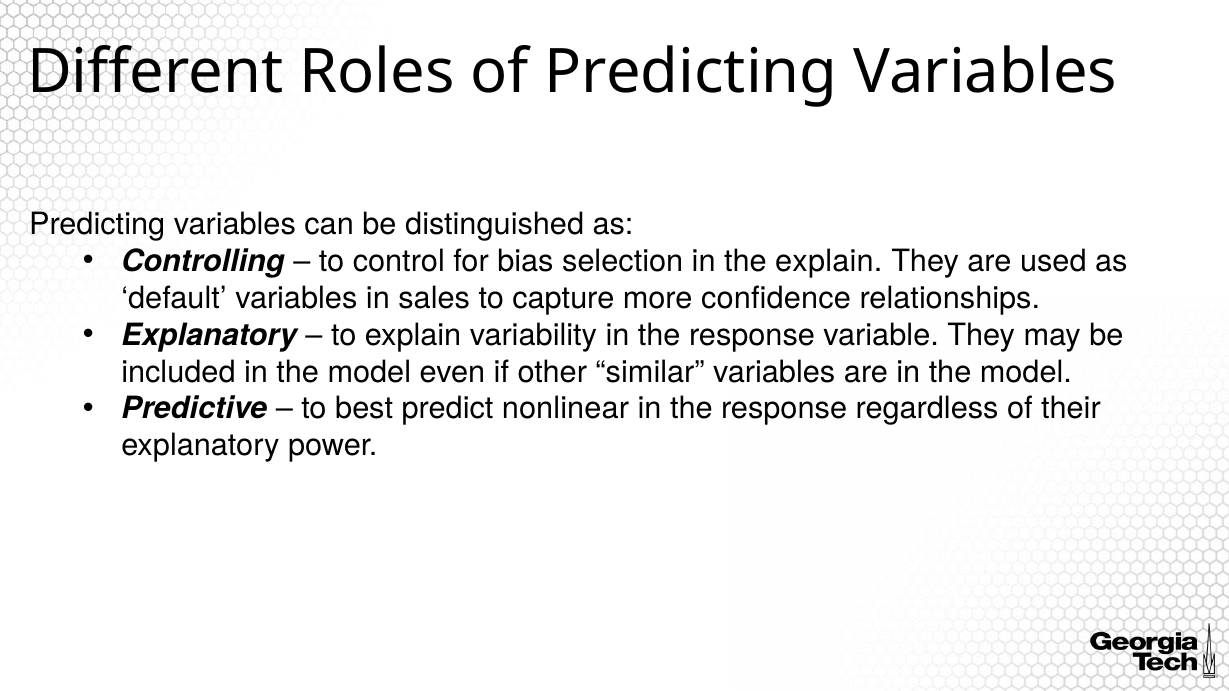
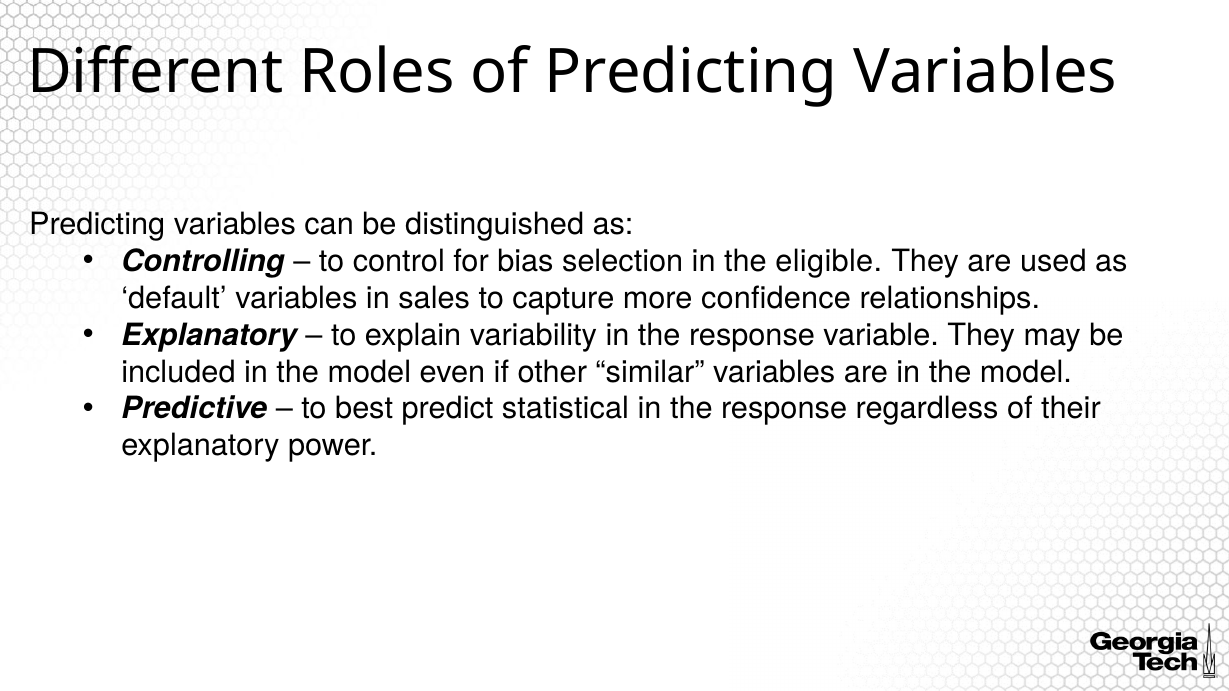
the explain: explain -> eligible
nonlinear: nonlinear -> statistical
